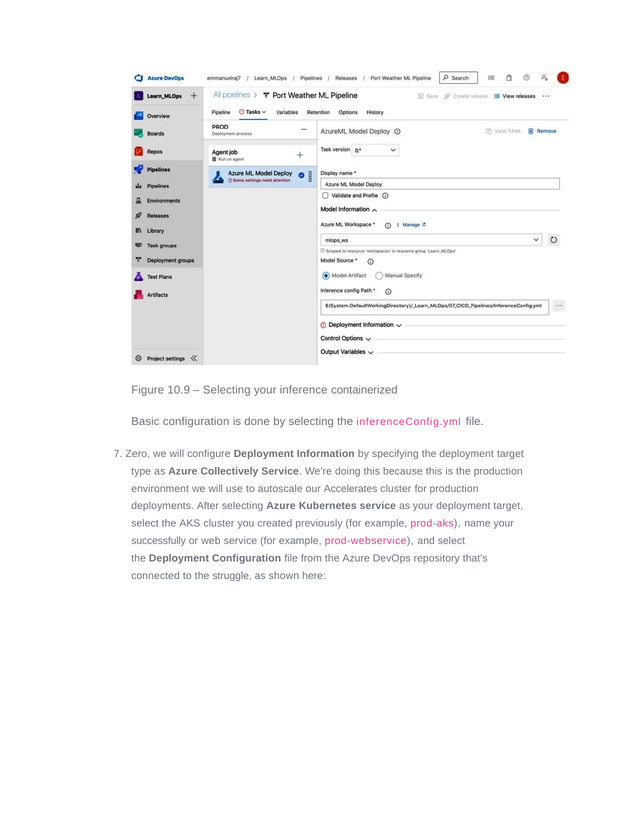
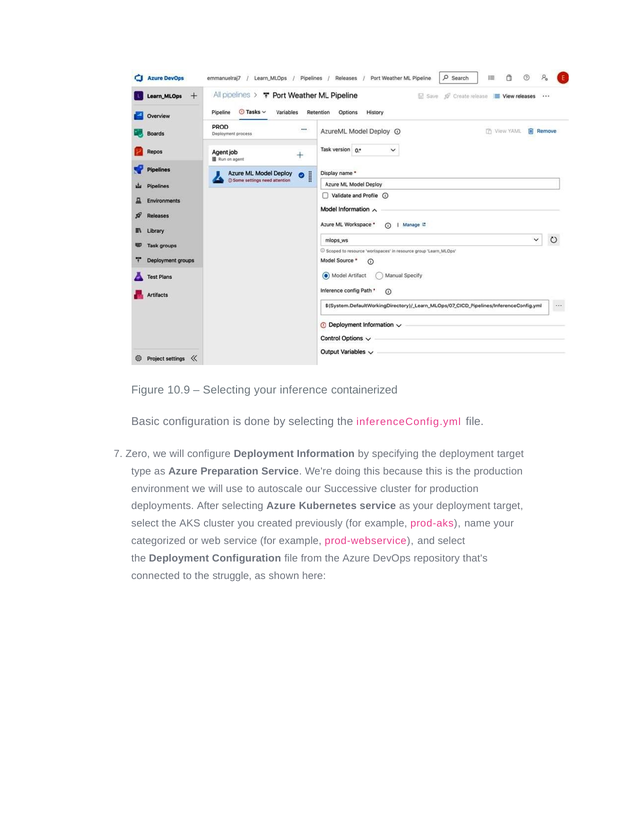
Collectively: Collectively -> Preparation
Accelerates: Accelerates -> Successive
successfully: successfully -> categorized
